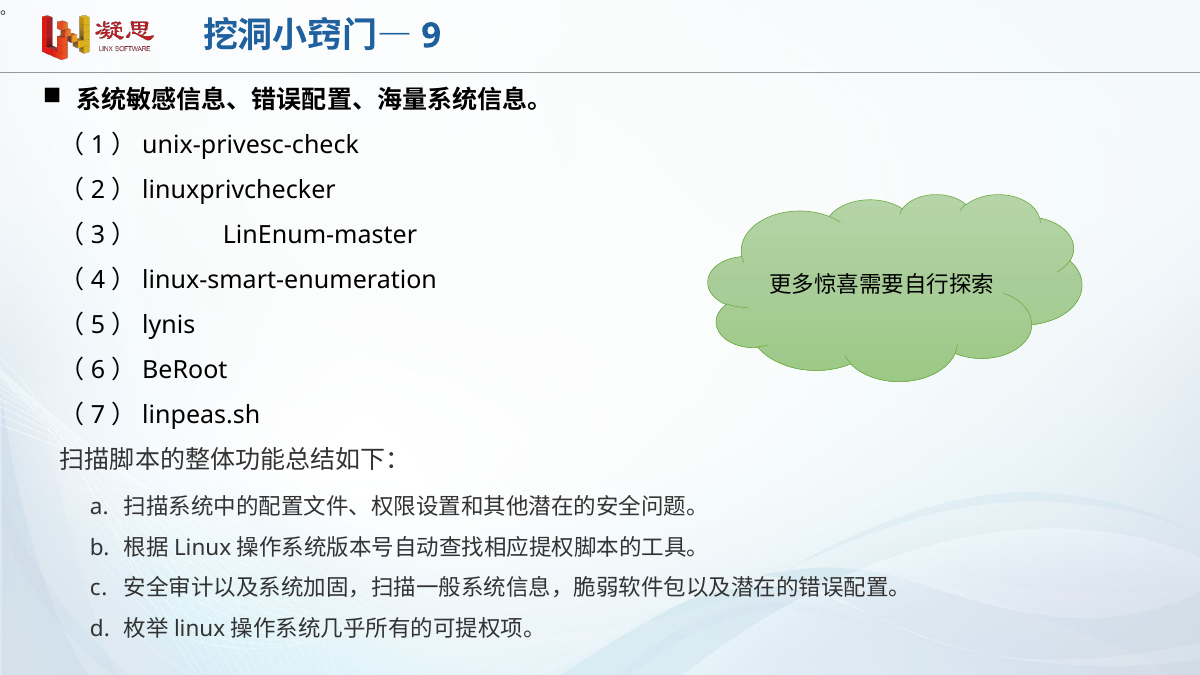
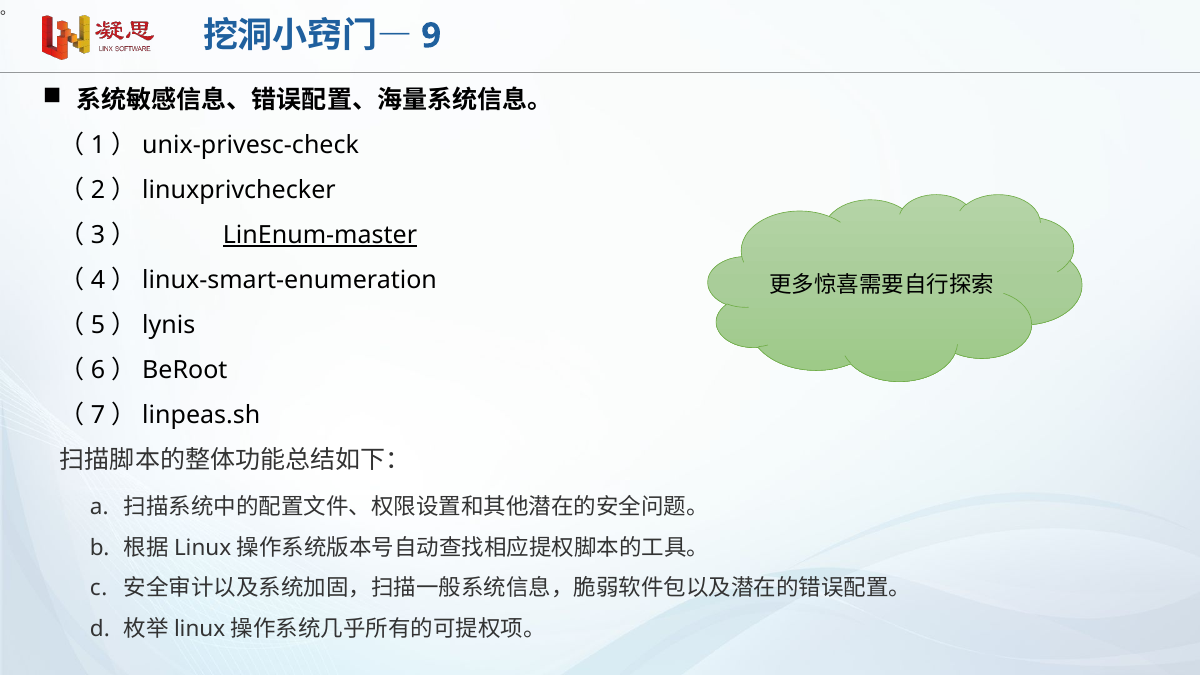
LinEnum-master underline: none -> present
